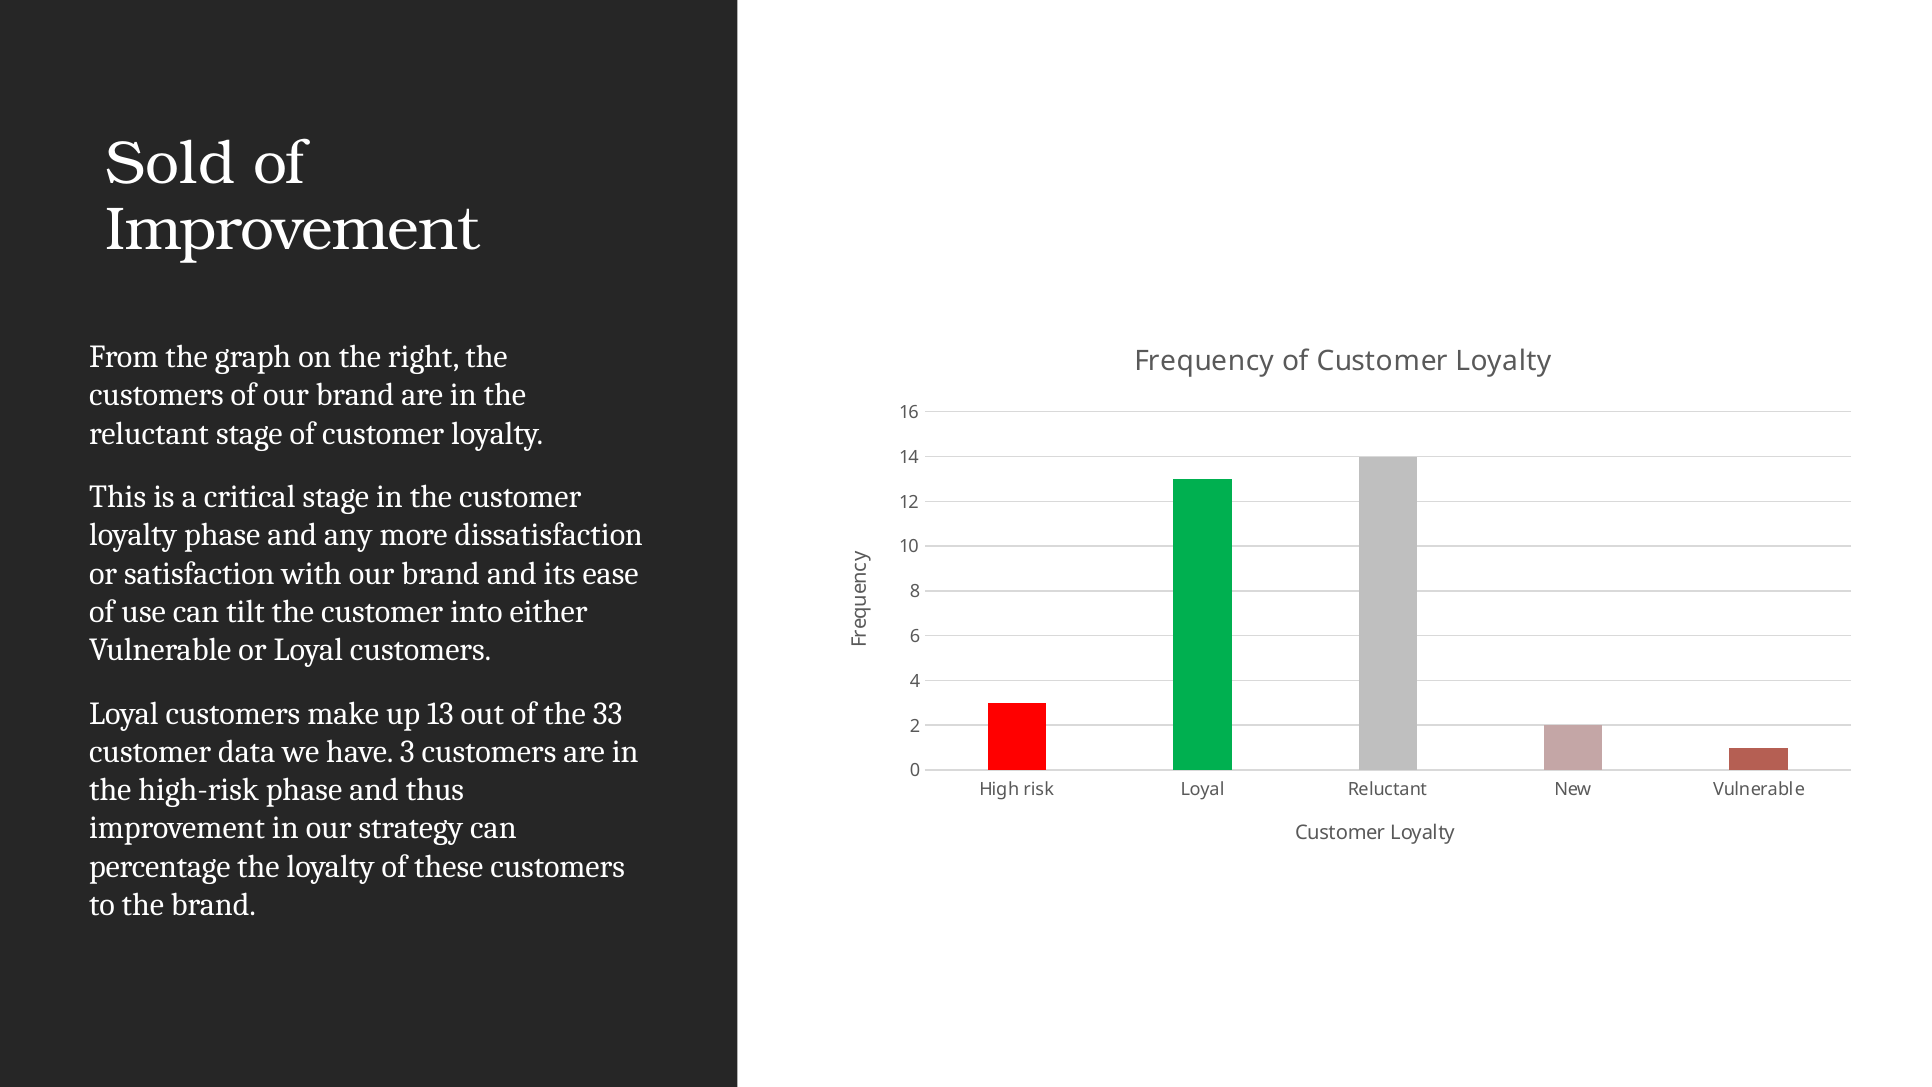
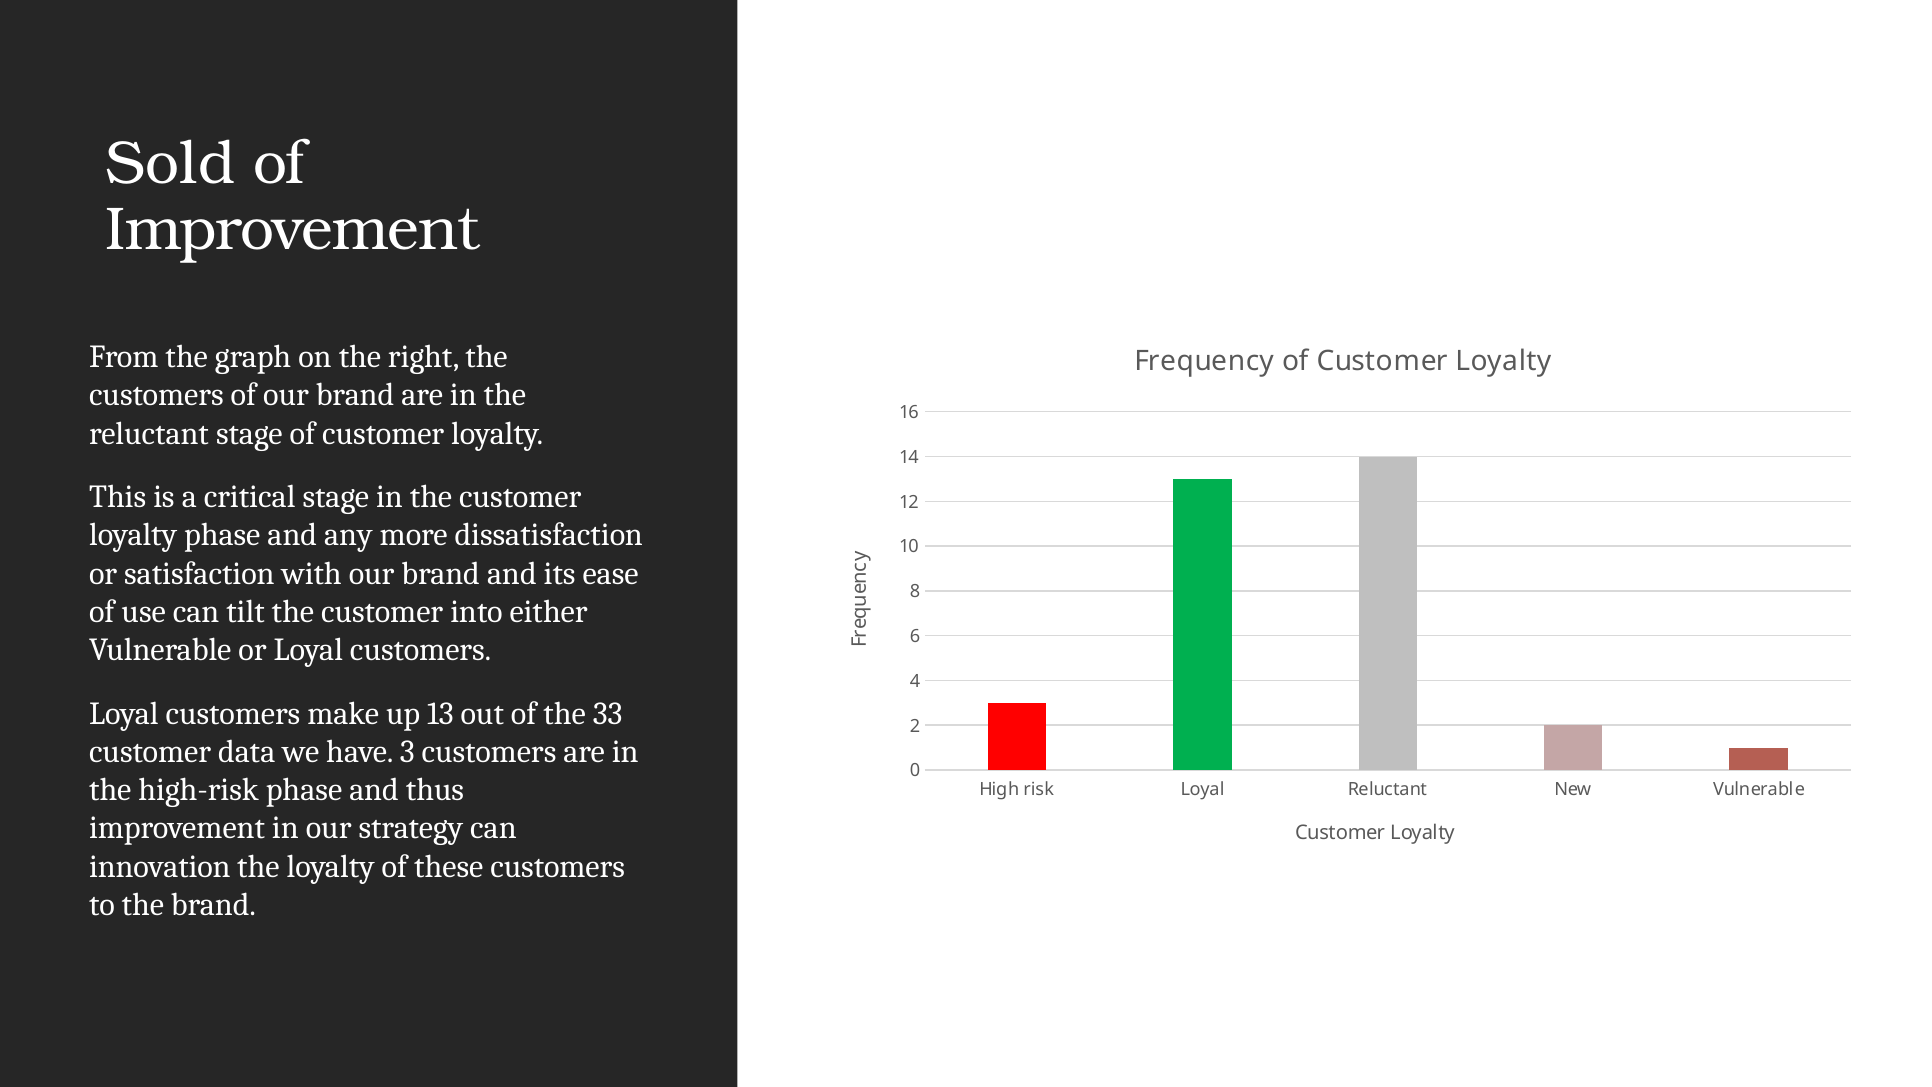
percentage: percentage -> innovation
